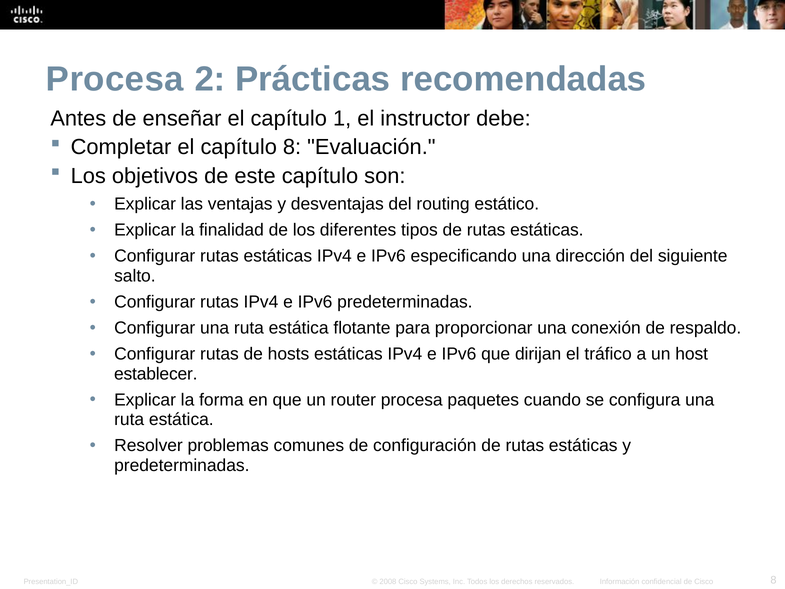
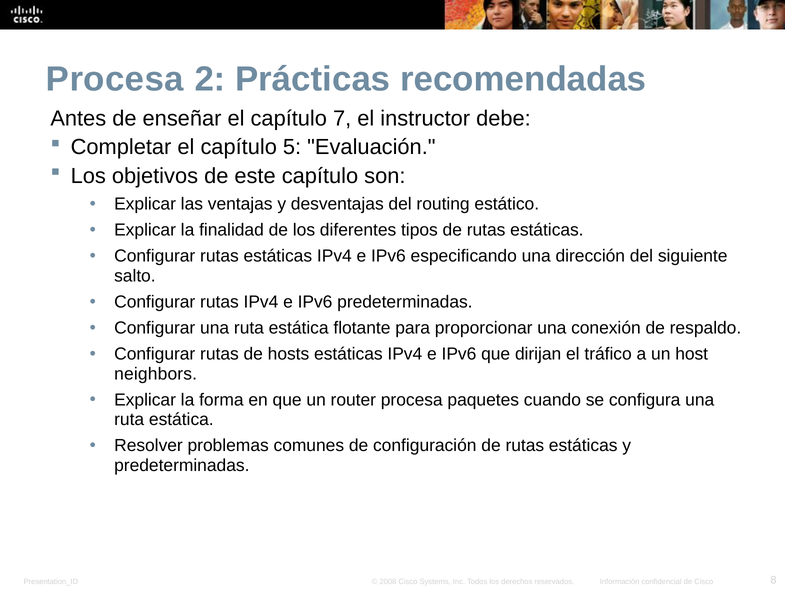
1: 1 -> 7
capítulo 8: 8 -> 5
establecer: establecer -> neighbors
